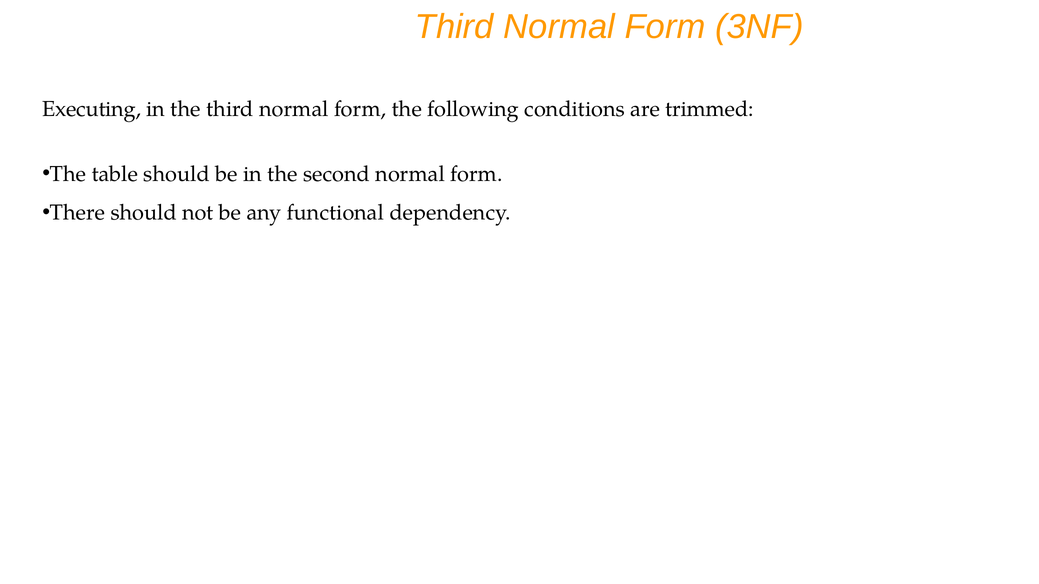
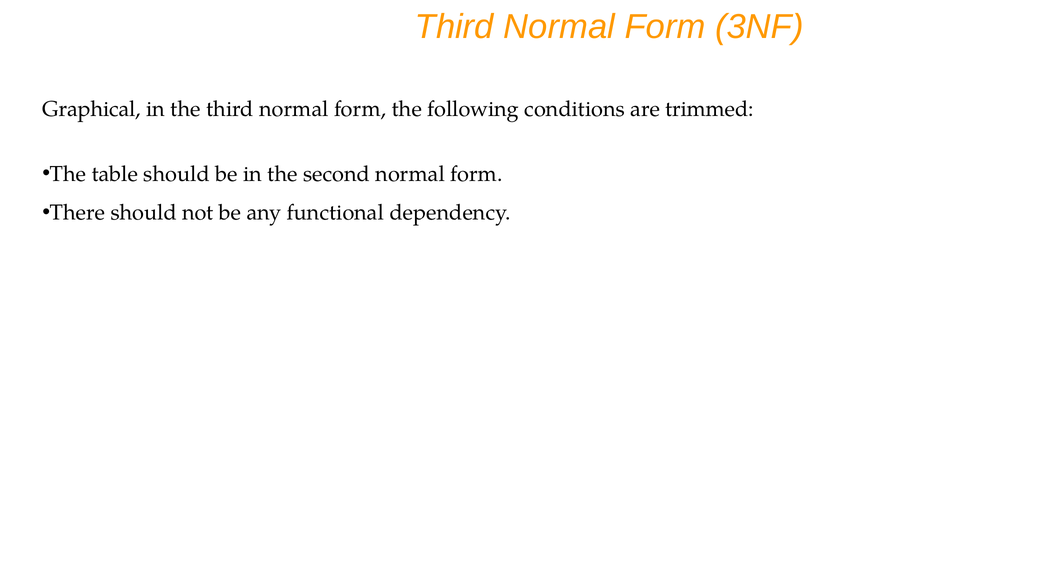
Executing: Executing -> Graphical
